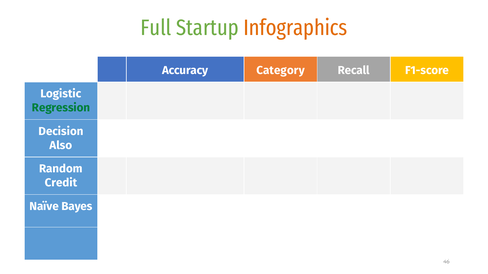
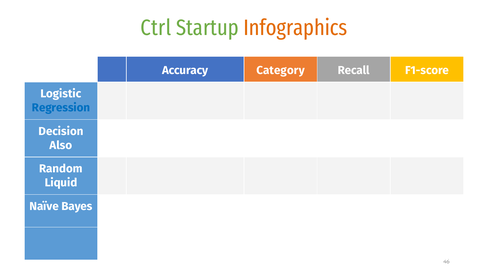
Full: Full -> Ctrl
Regression colour: green -> blue
Credit: Credit -> Liquid
